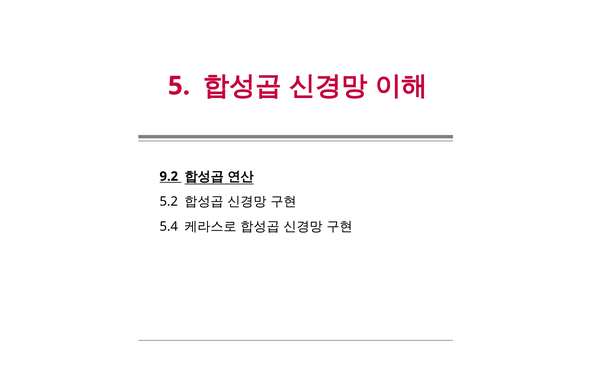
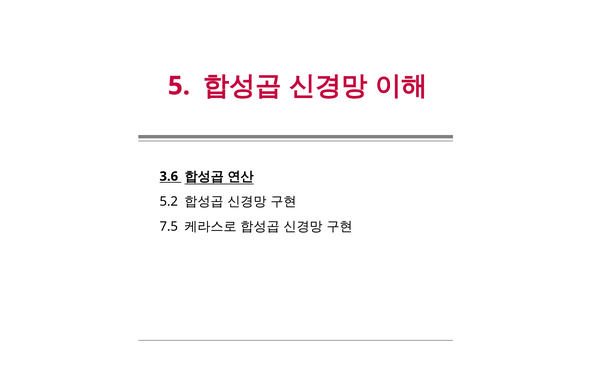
9.2: 9.2 -> 3.6
5.4: 5.4 -> 7.5
